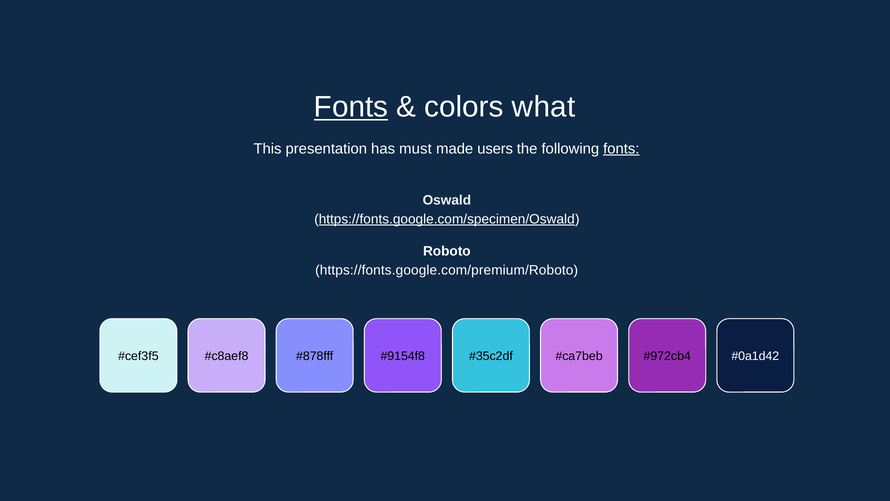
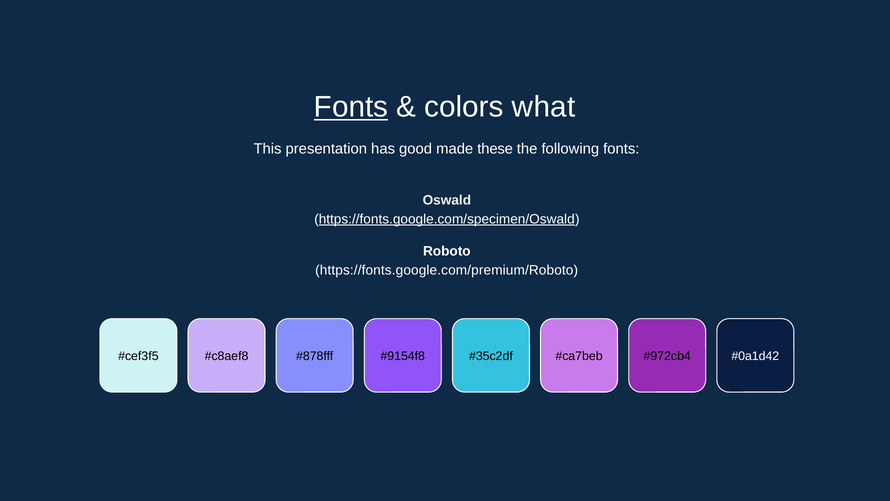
must: must -> good
users: users -> these
fonts at (621, 149) underline: present -> none
